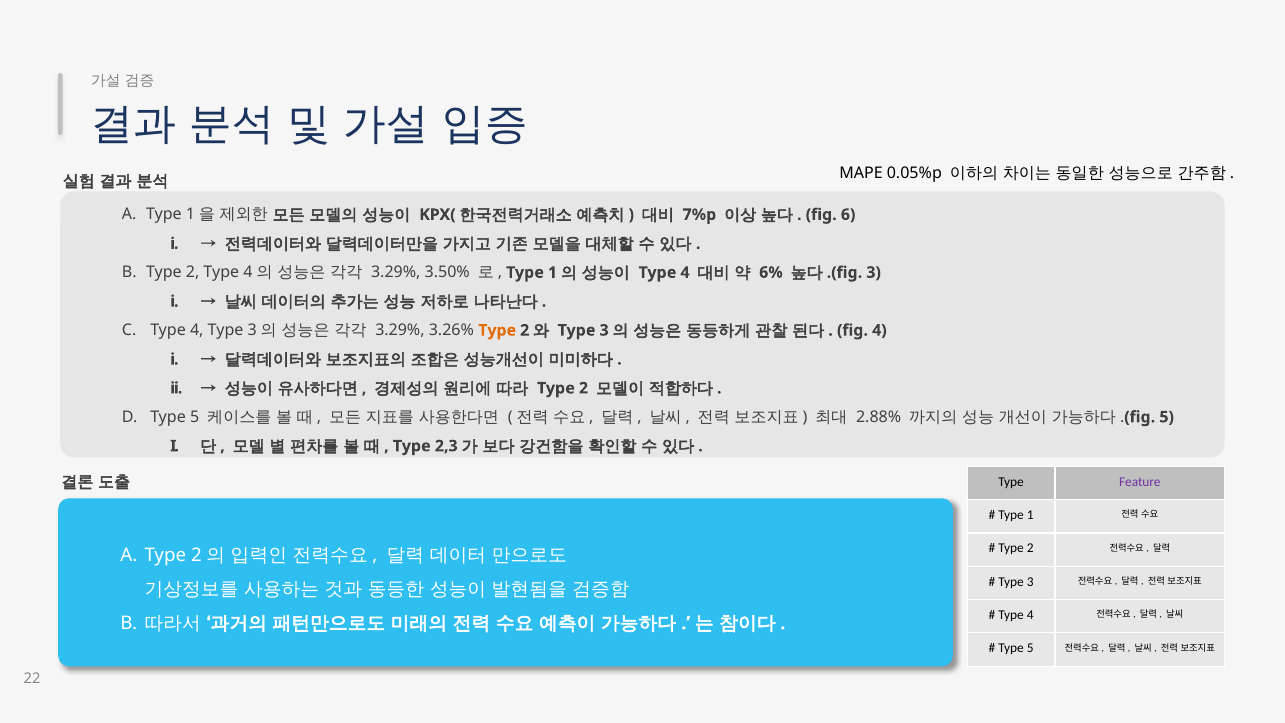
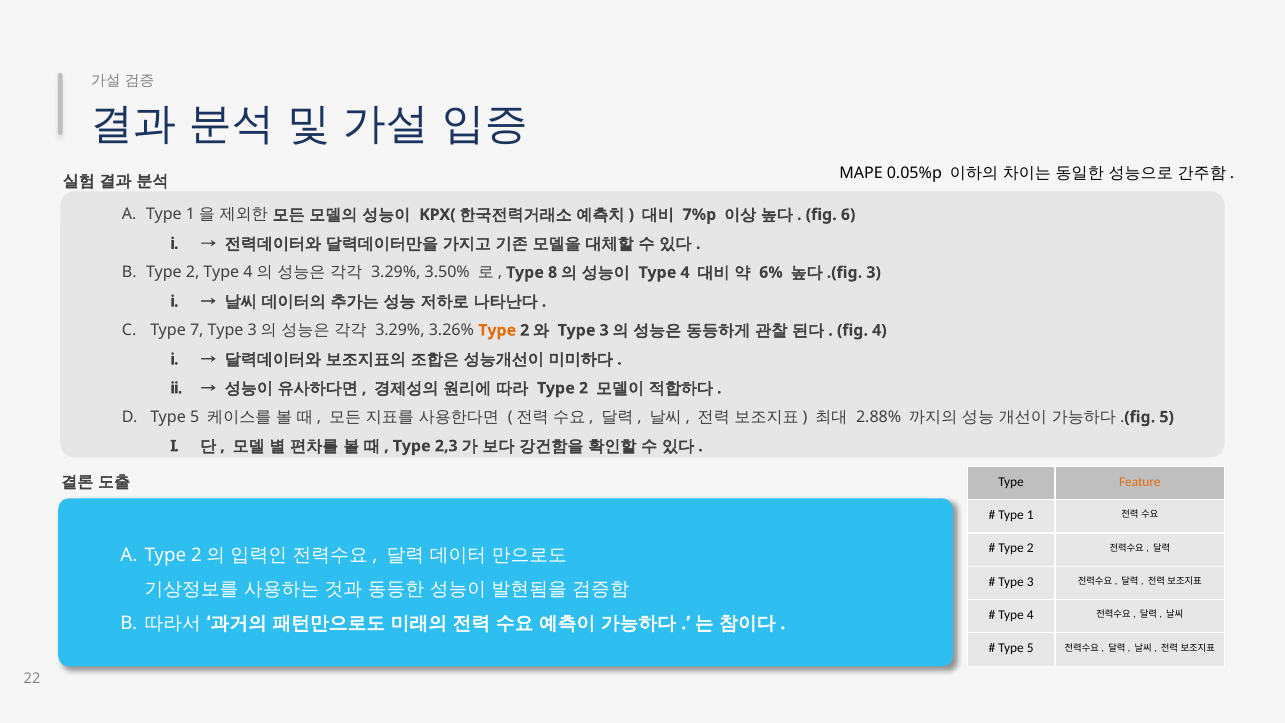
1 at (553, 272): 1 -> 8
4 at (197, 330): 4 -> 7
Feature colour: purple -> orange
